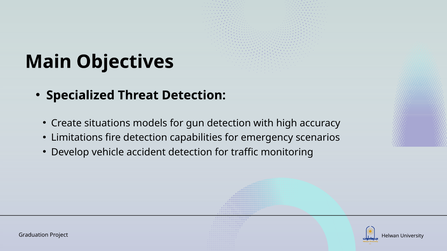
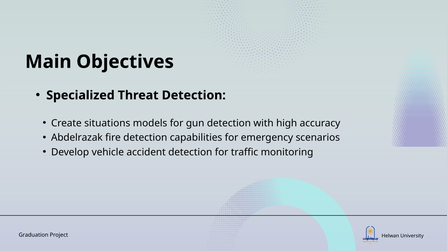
Limitations: Limitations -> Abdelrazak
